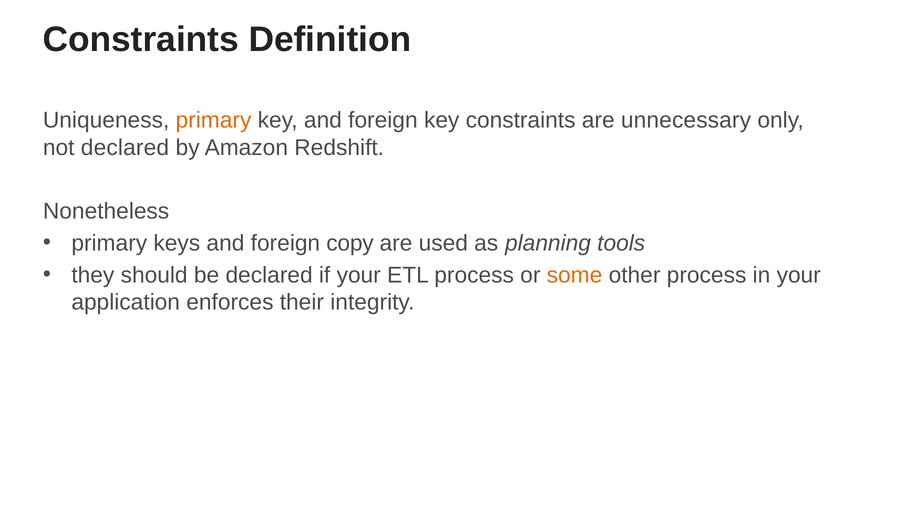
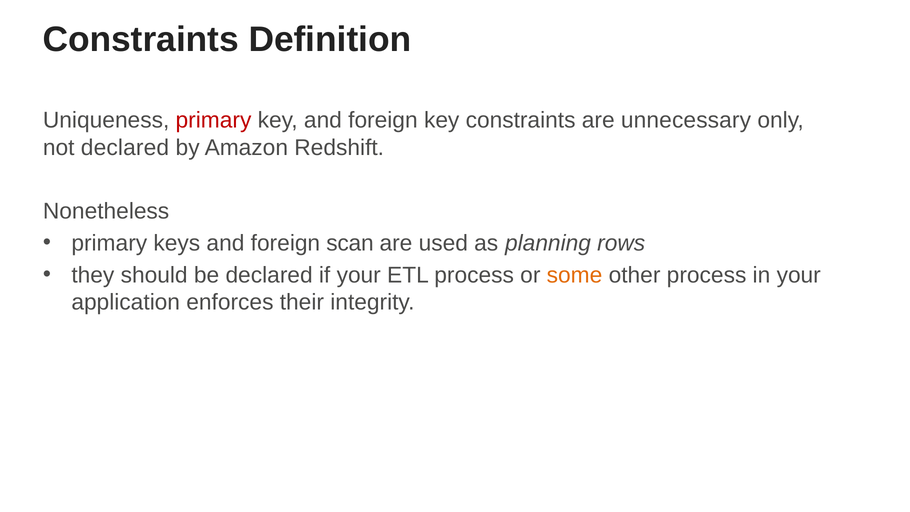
primary at (213, 120) colour: orange -> red
copy: copy -> scan
tools: tools -> rows
